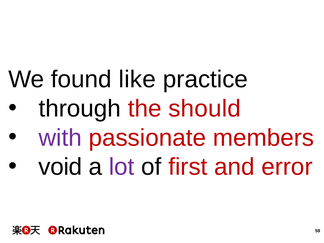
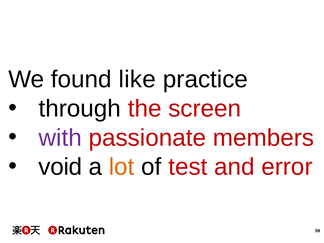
should: should -> screen
lot colour: purple -> orange
first: first -> test
